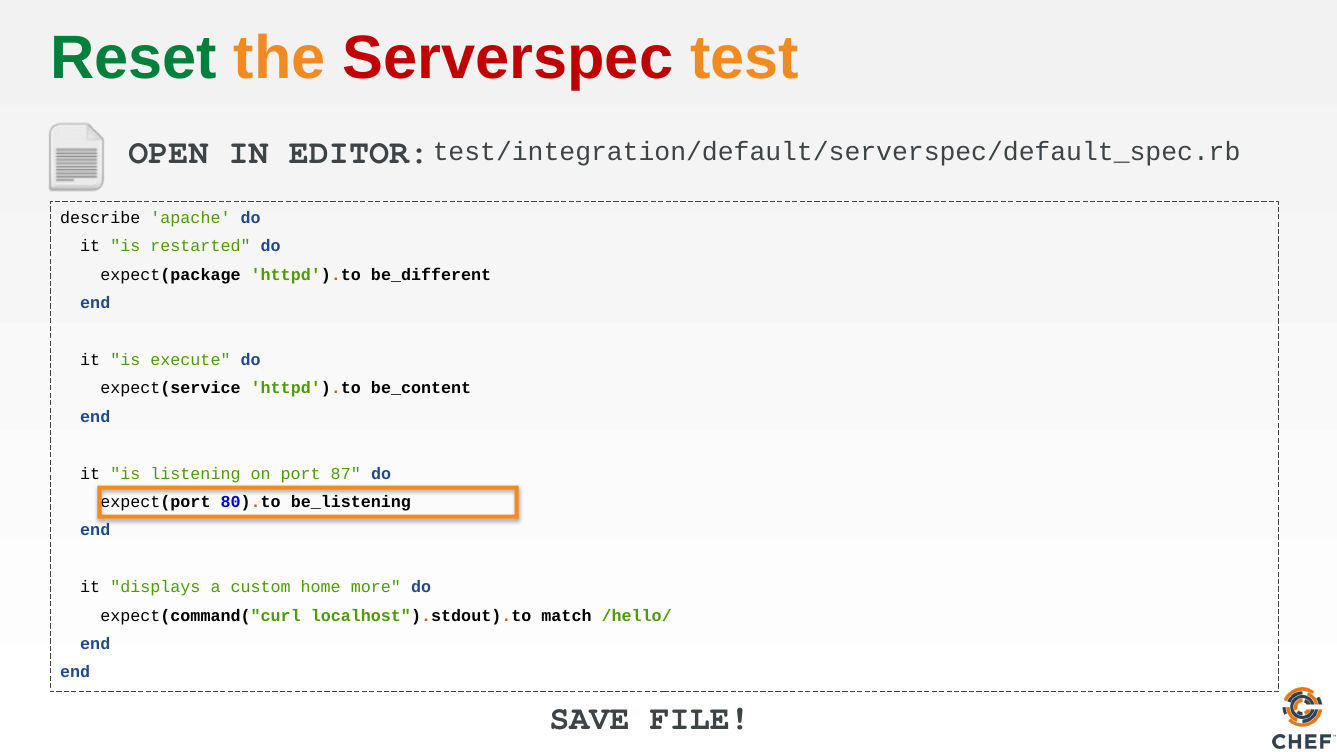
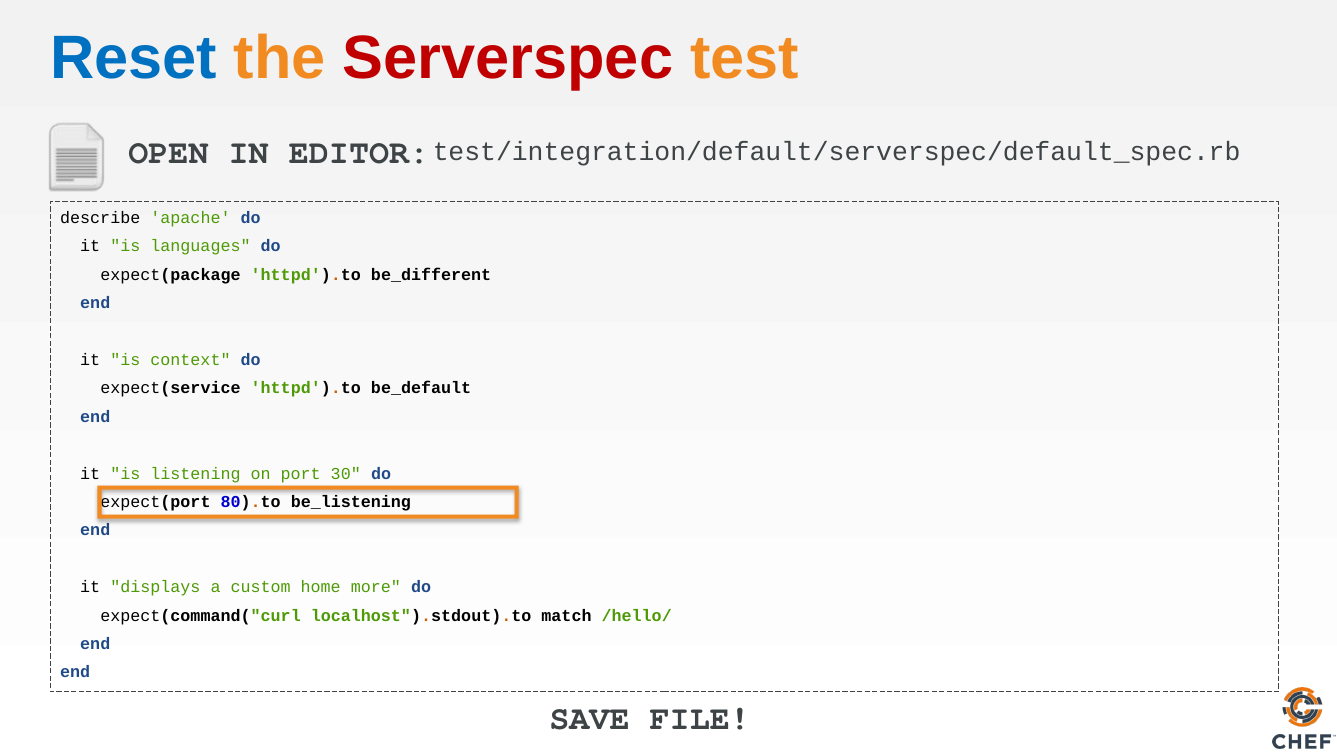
Reset colour: green -> blue
restarted: restarted -> languages
execute: execute -> context
be_content: be_content -> be_default
87: 87 -> 30
